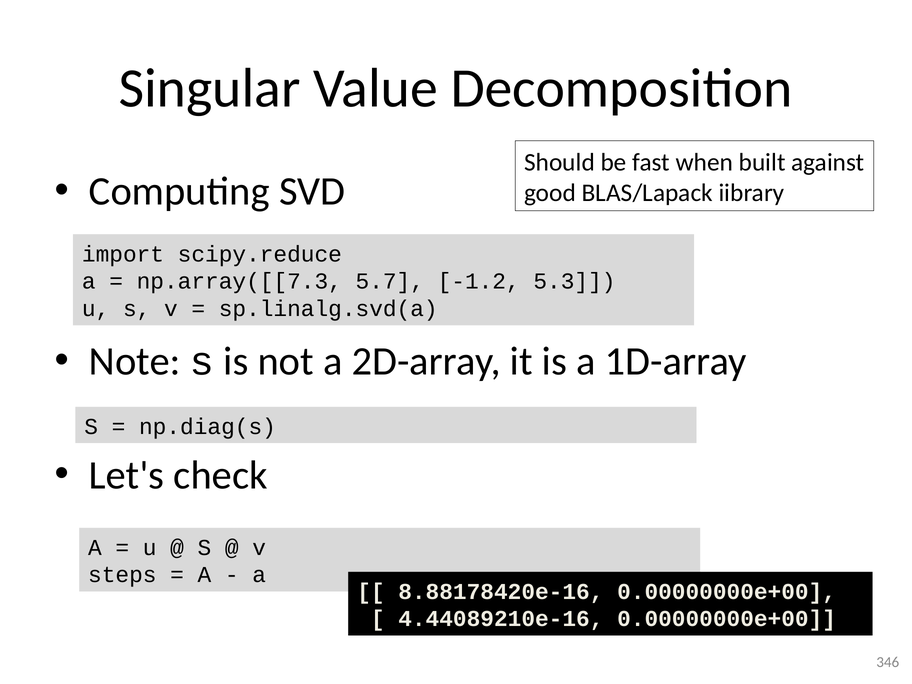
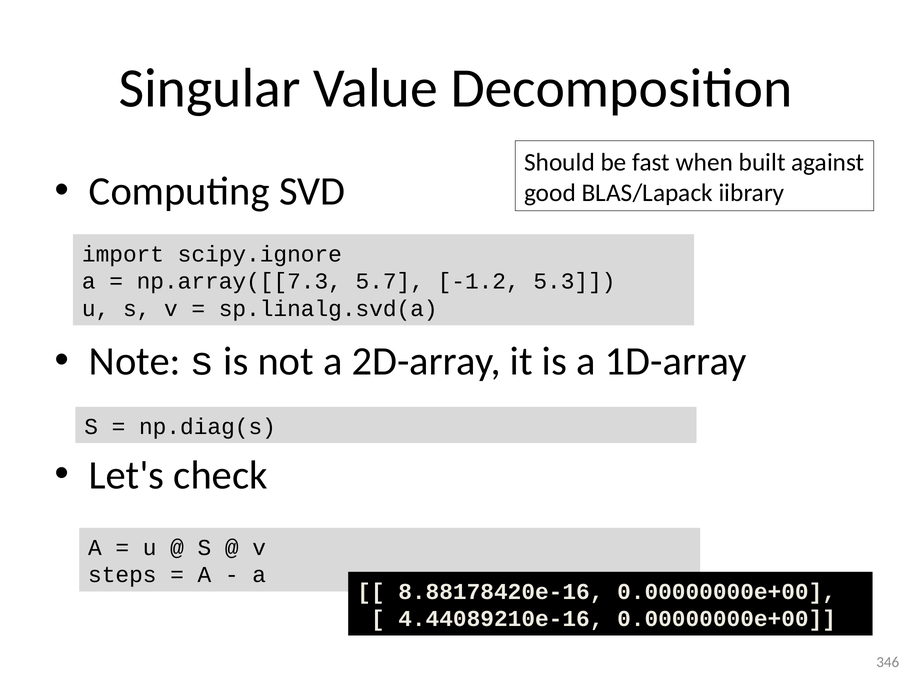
scipy.reduce: scipy.reduce -> scipy.ignore
